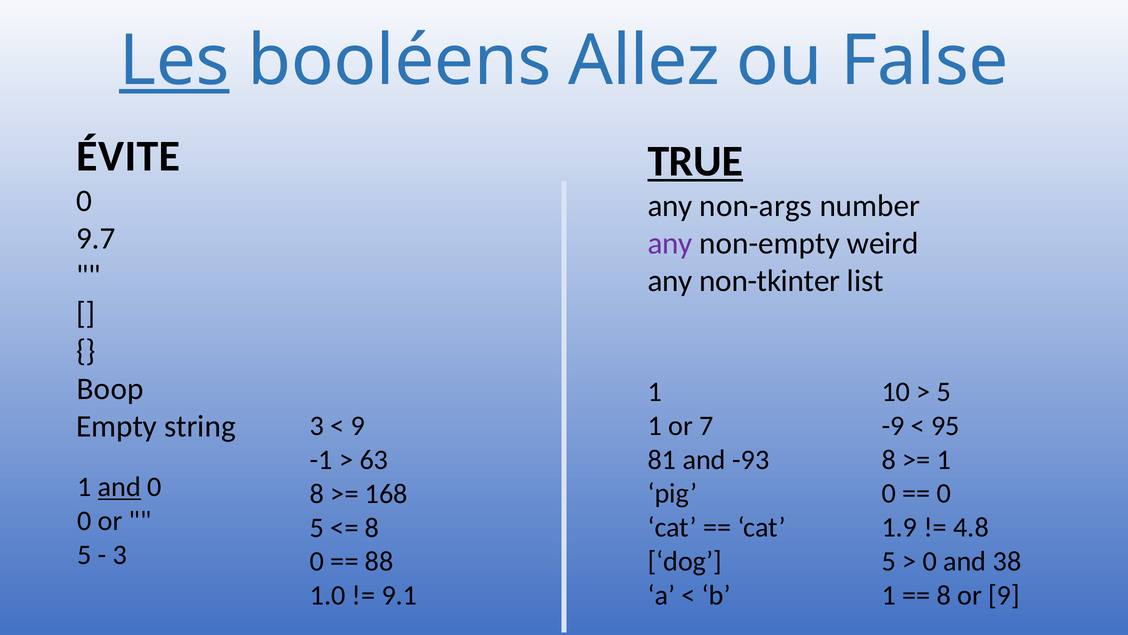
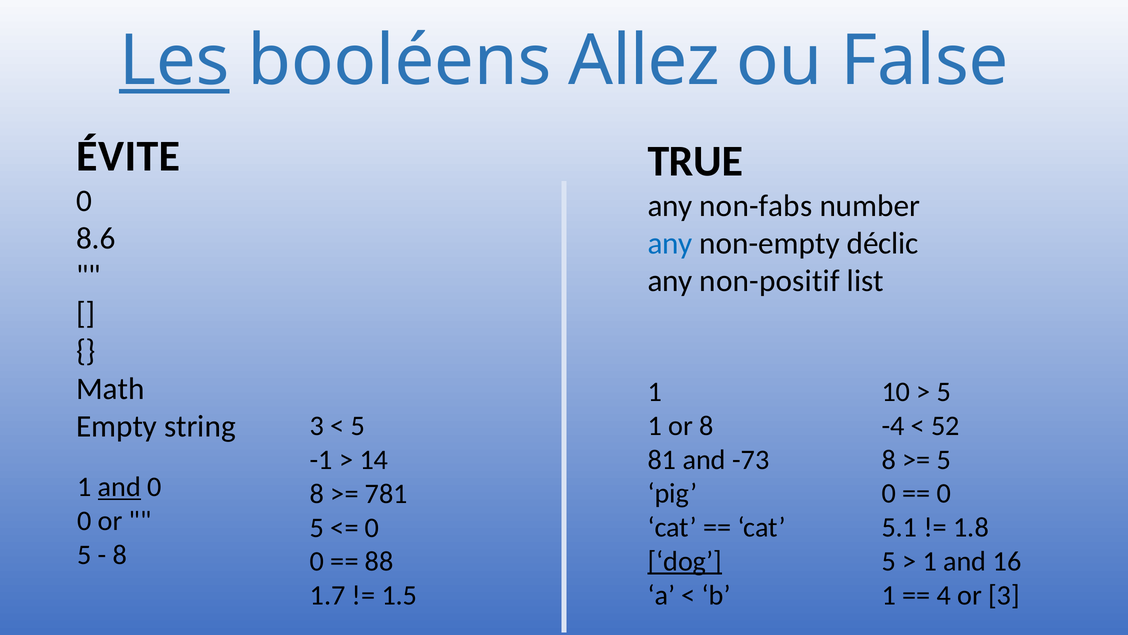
TRUE underline: present -> none
non-args: non-args -> non-fabs
9.7: 9.7 -> 8.6
any at (670, 243) colour: purple -> blue
weird: weird -> déclic
non-tkinter: non-tkinter -> non-positif
Boop: Boop -> Math
or 7: 7 -> 8
-9: -9 -> -4
95: 95 -> 52
9 at (358, 426): 9 -> 5
-93: -93 -> -73
1 at (944, 459): 1 -> 5
63 at (374, 460): 63 -> 14
168: 168 -> 781
1.9: 1.9 -> 5.1
4.8: 4.8 -> 1.8
8 at (372, 527): 8 -> 0
3 at (120, 554): 3 -> 8
dog underline: none -> present
0 at (930, 561): 0 -> 1
38: 38 -> 16
8 at (944, 595): 8 -> 4
or 9: 9 -> 3
1.0: 1.0 -> 1.7
9.1: 9.1 -> 1.5
